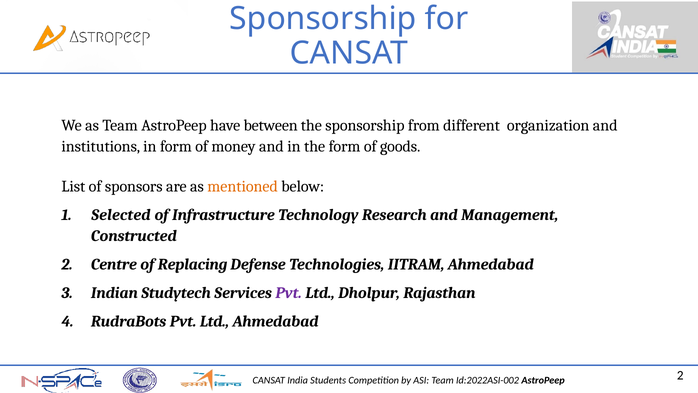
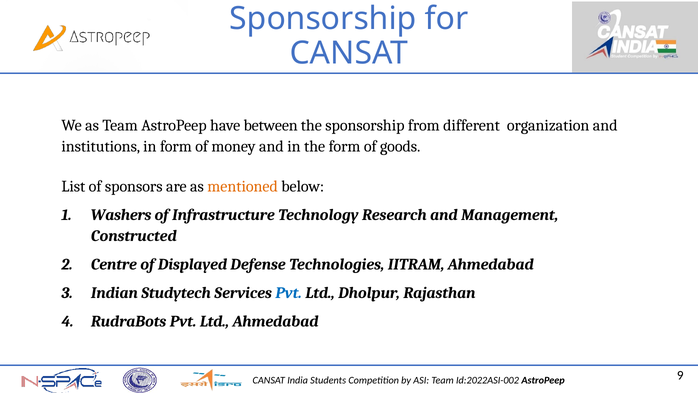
Selected: Selected -> Washers
Replacing: Replacing -> Displayed
Pvt at (289, 293) colour: purple -> blue
AstroPeep 2: 2 -> 9
